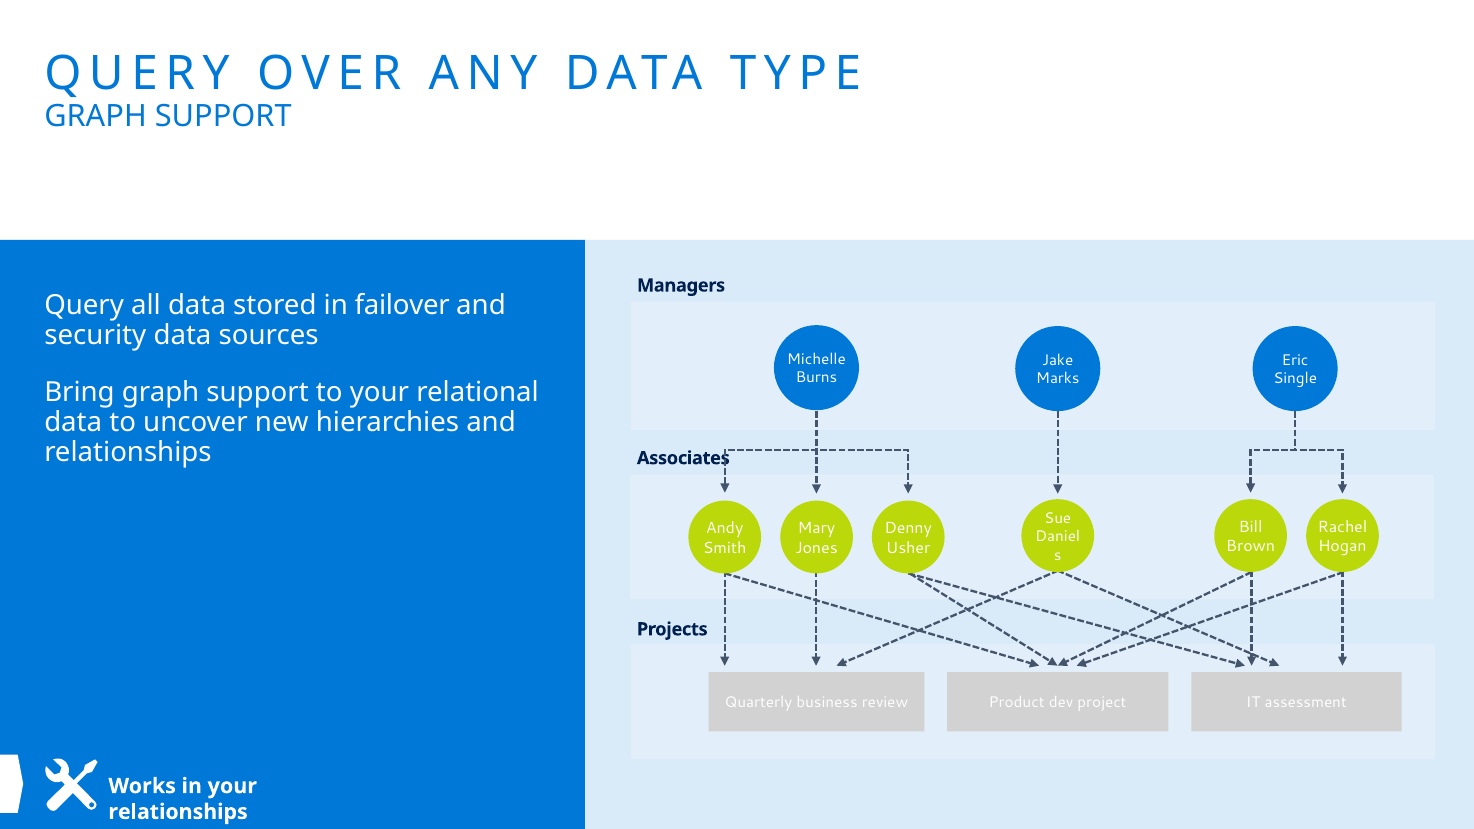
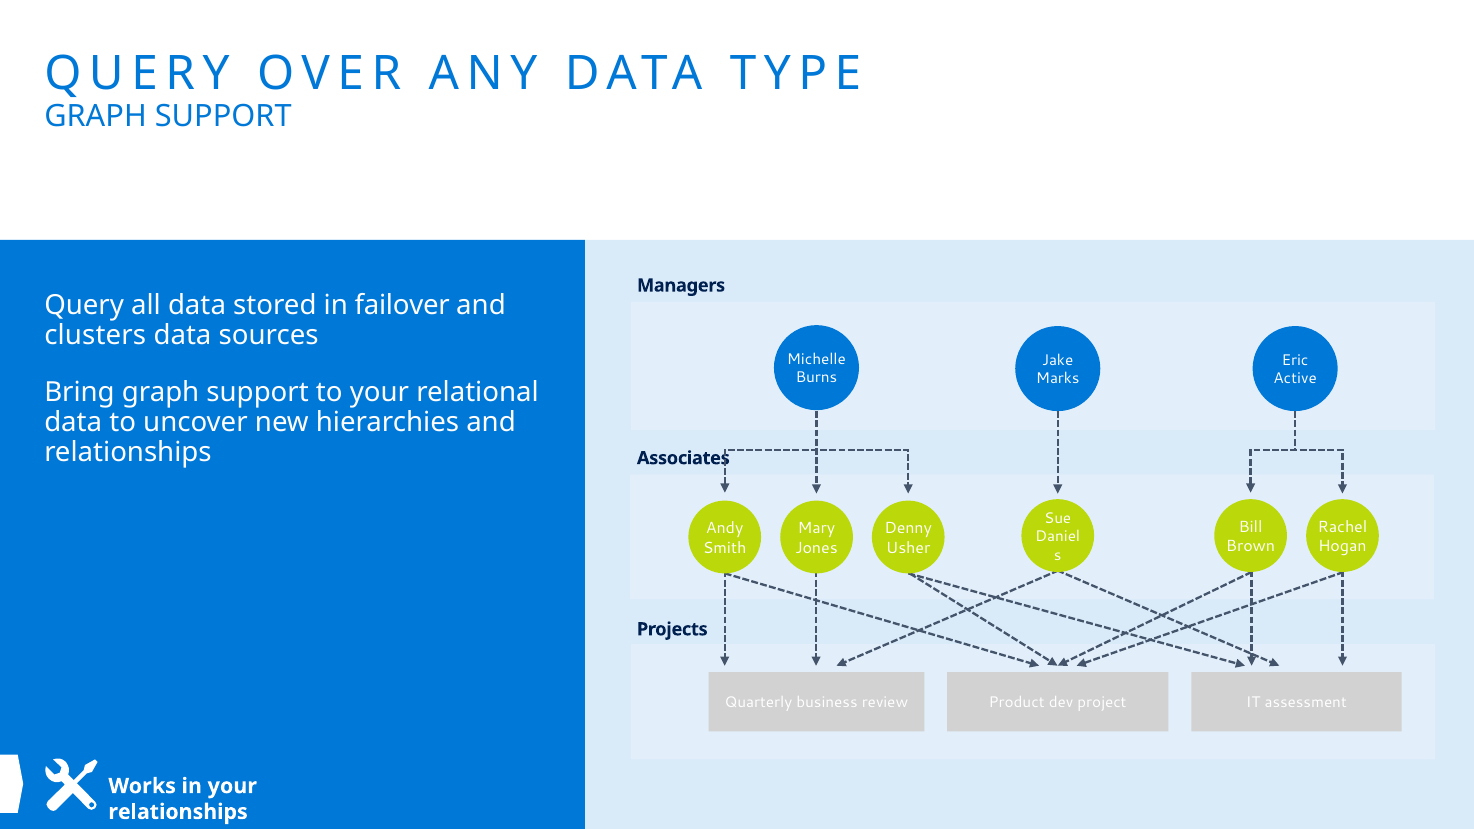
security: security -> clusters
Single: Single -> Active
